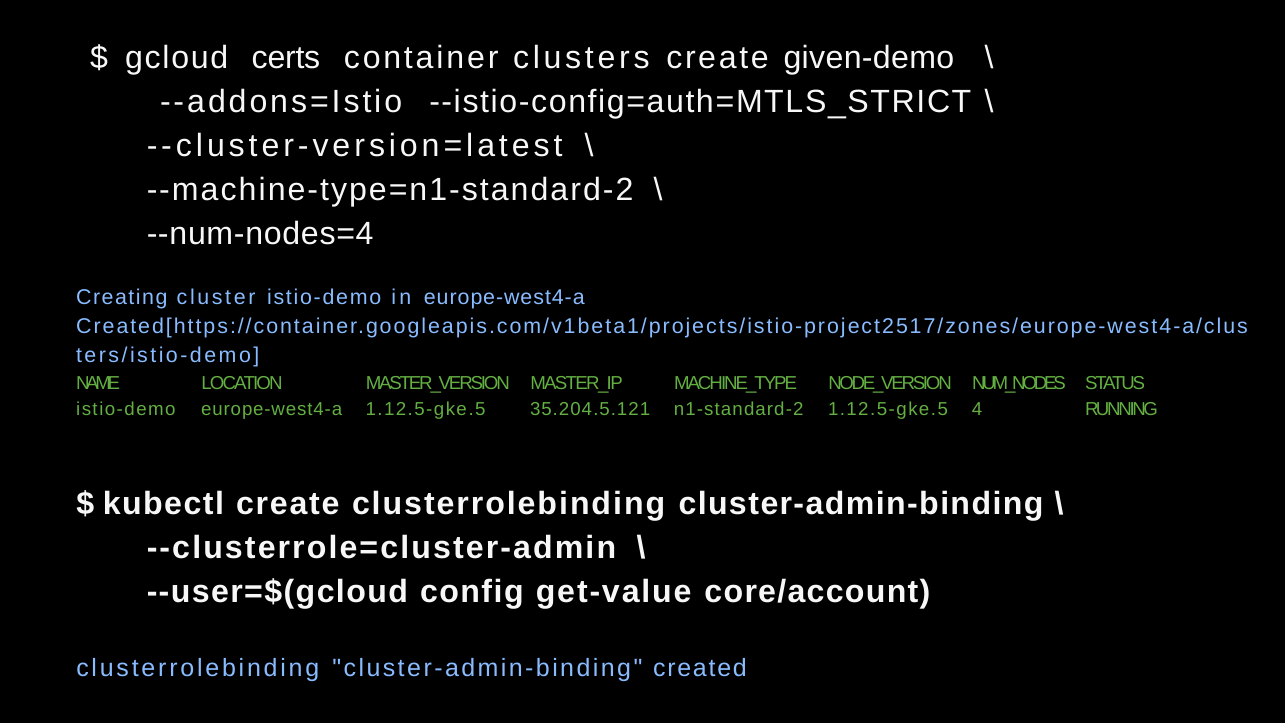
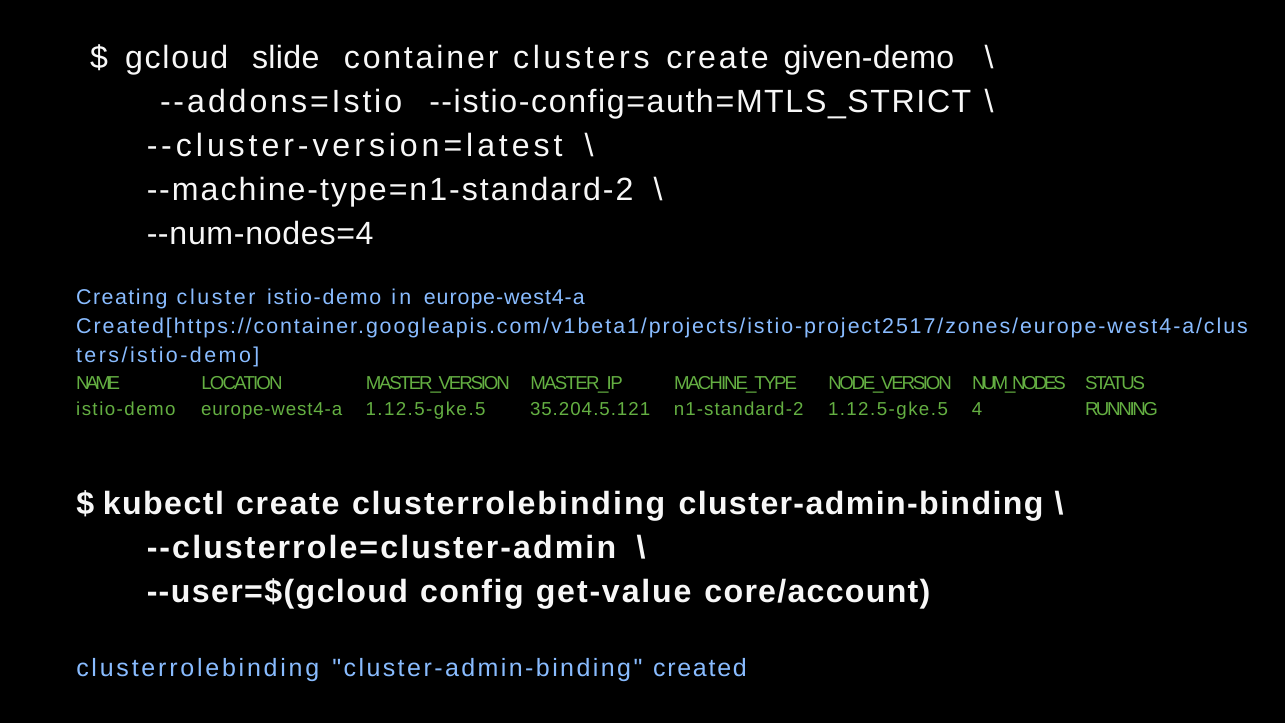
certs: certs -> slide
